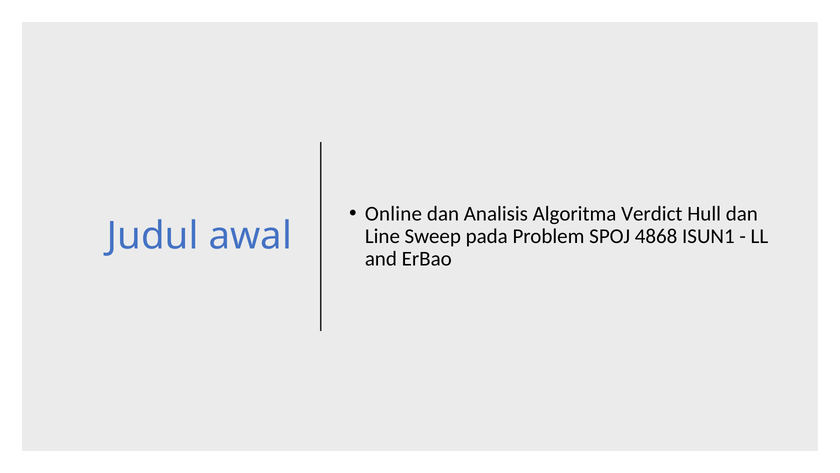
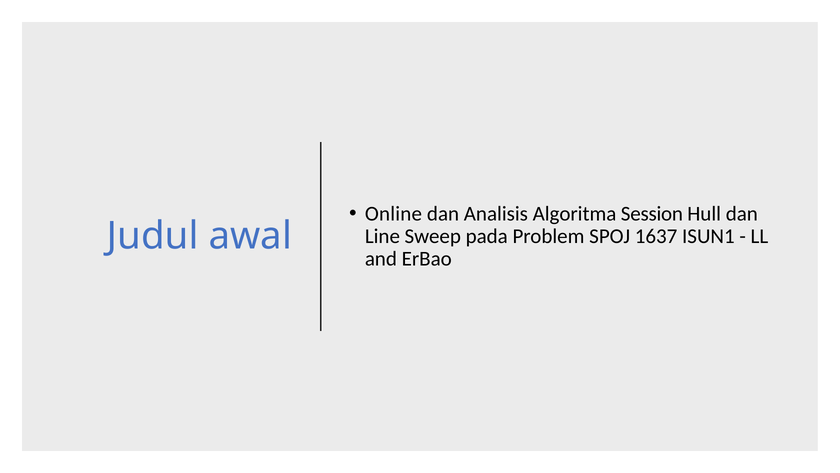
Verdict: Verdict -> Session
4868: 4868 -> 1637
